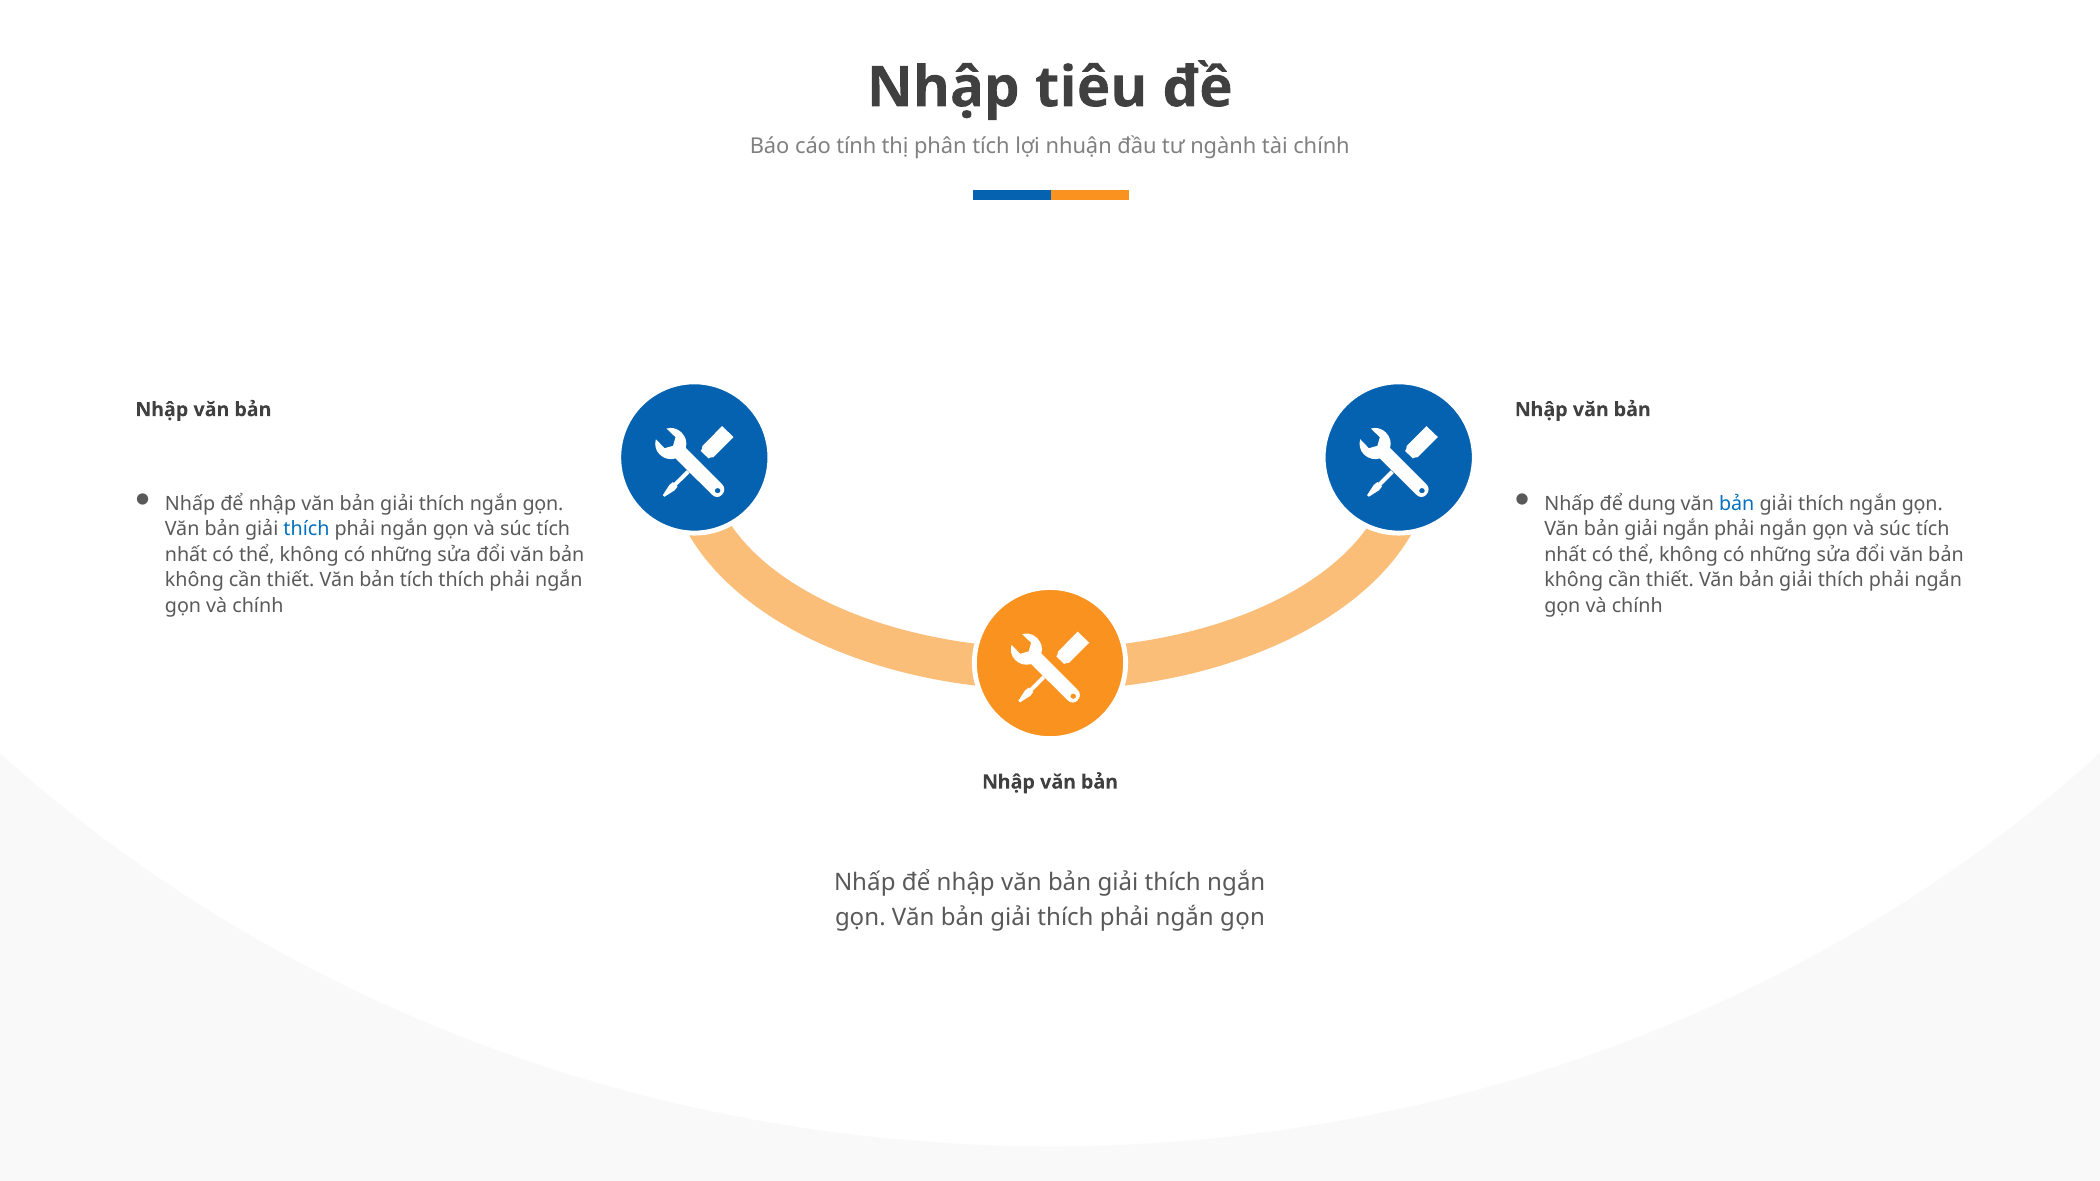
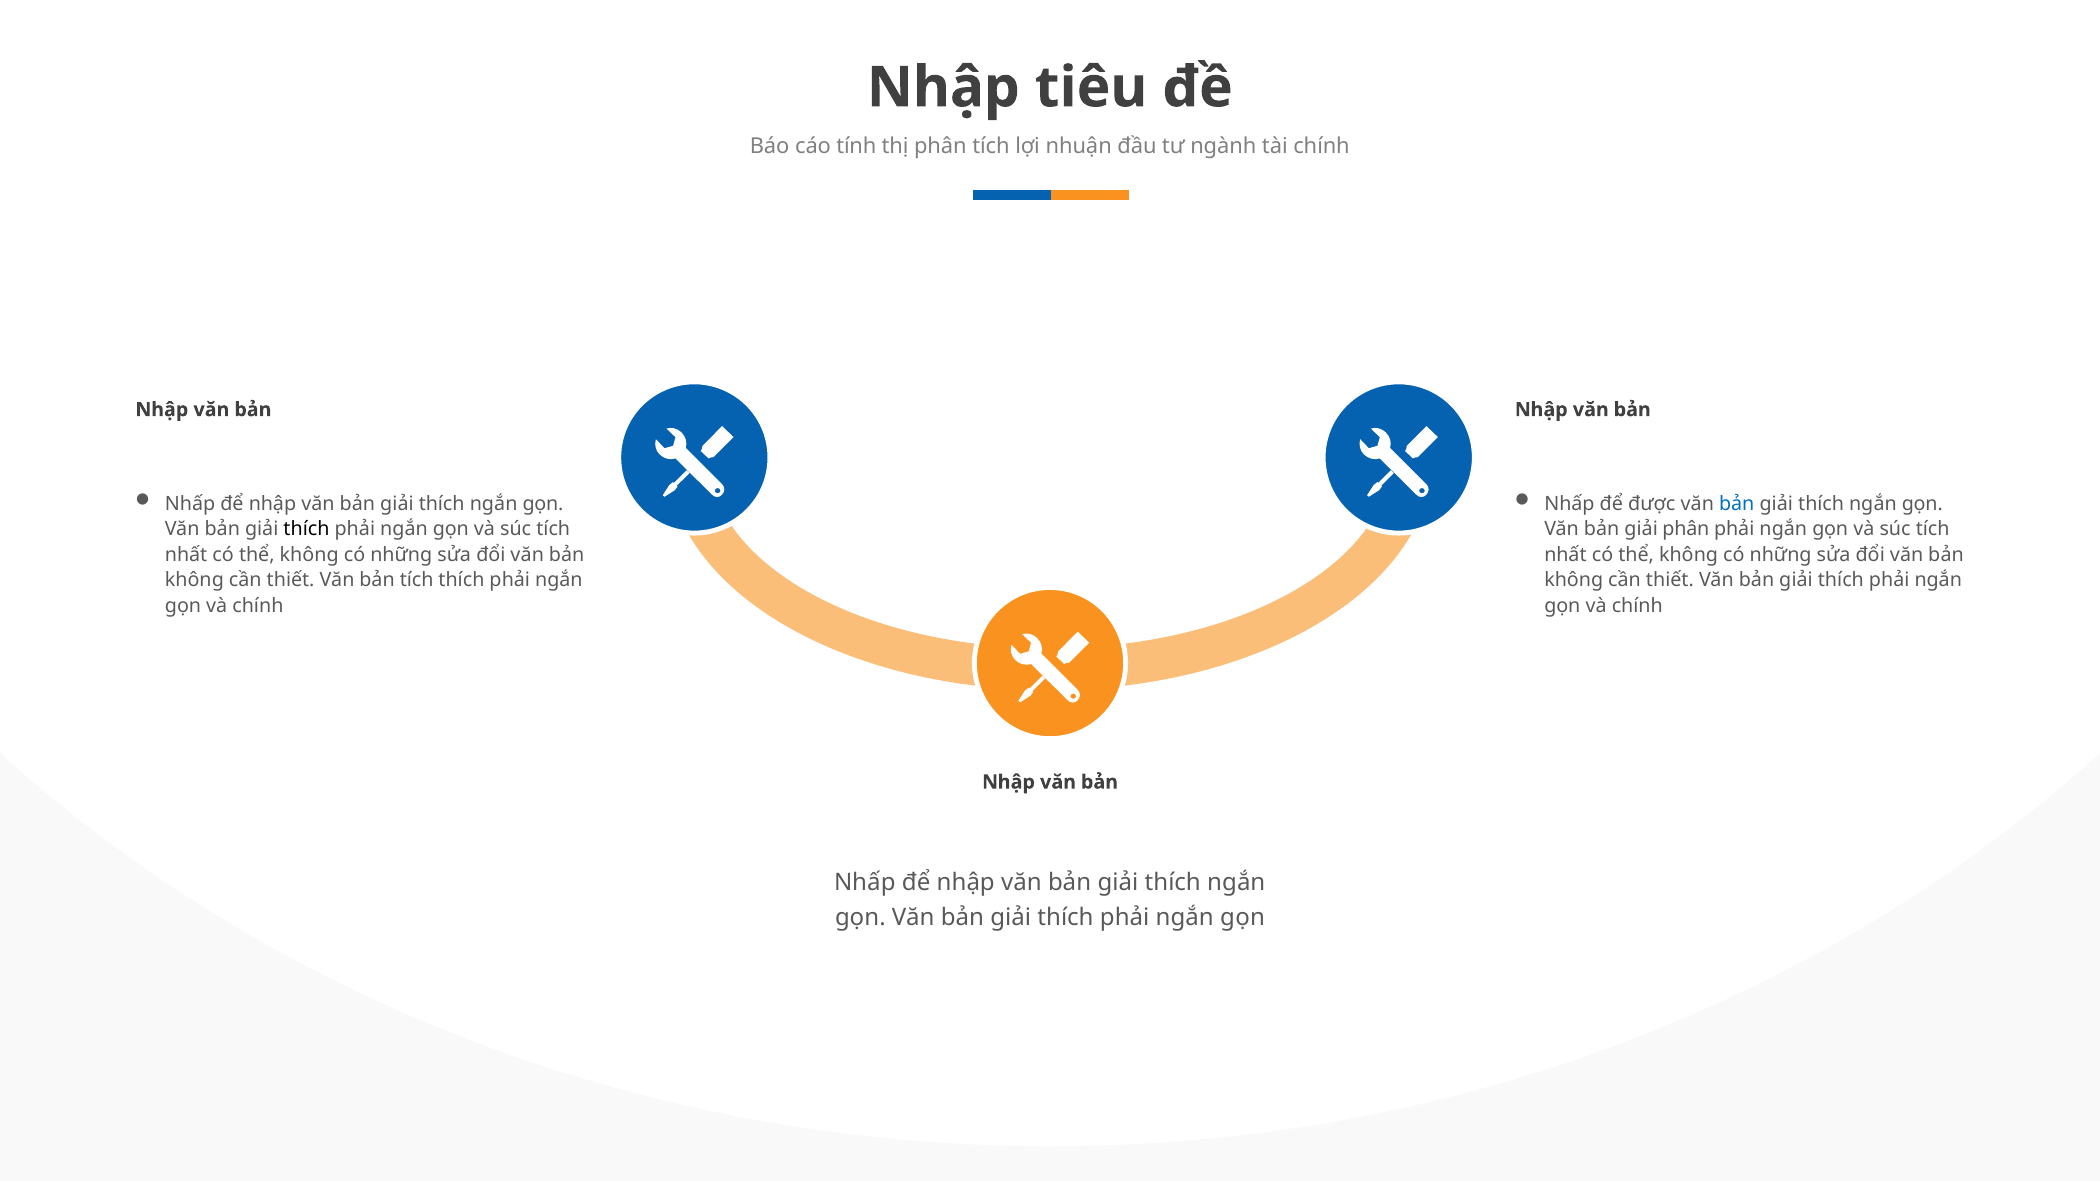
dung: dung -> được
thích at (306, 529) colour: blue -> black
giải ngắn: ngắn -> phân
